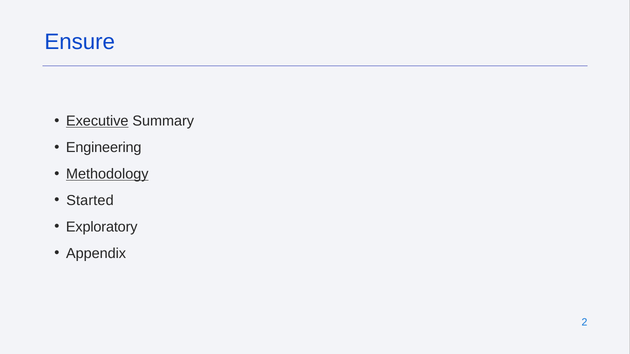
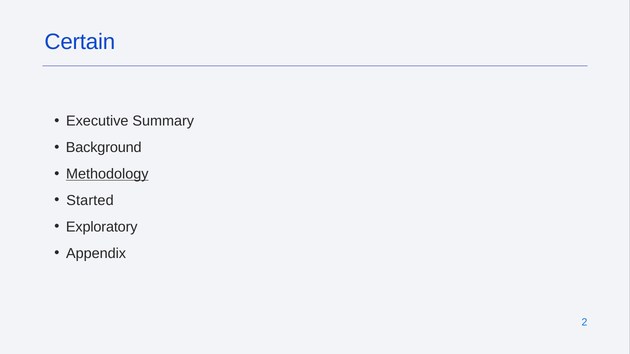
Ensure: Ensure -> Certain
Executive underline: present -> none
Engineering: Engineering -> Background
